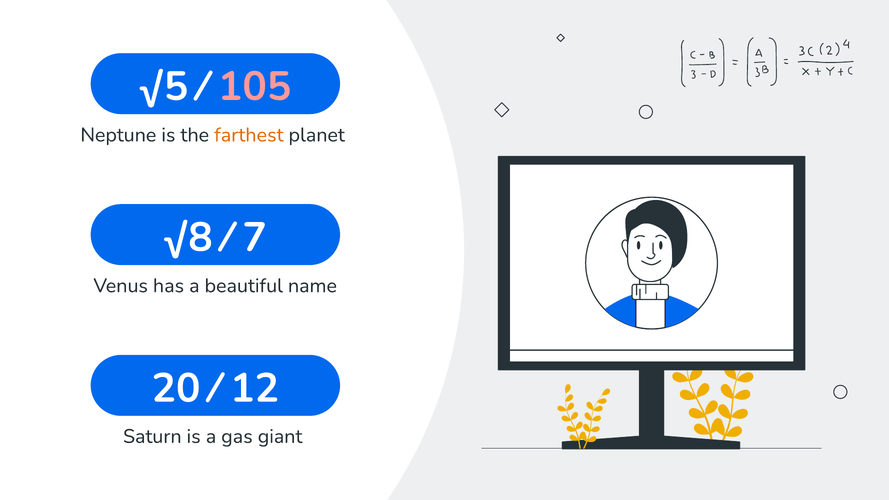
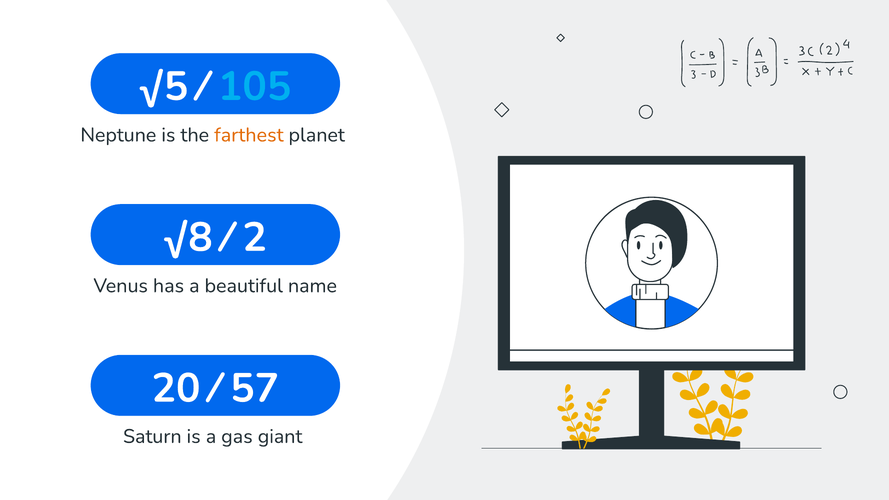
105 colour: pink -> light blue
7: 7 -> 2
12: 12 -> 57
